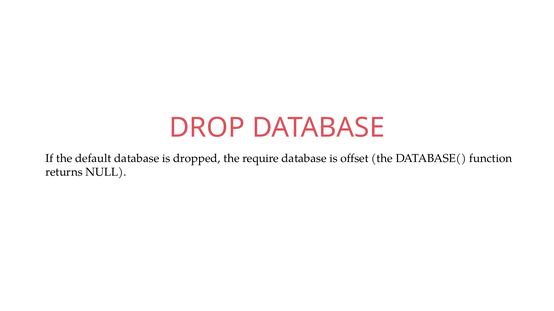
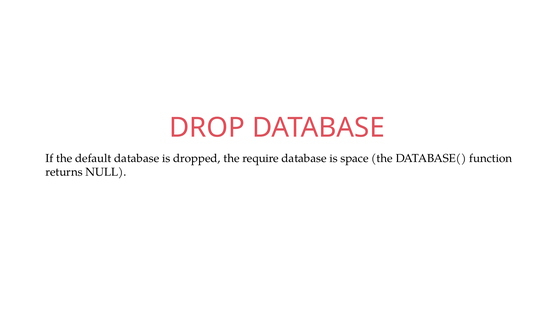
offset: offset -> space
